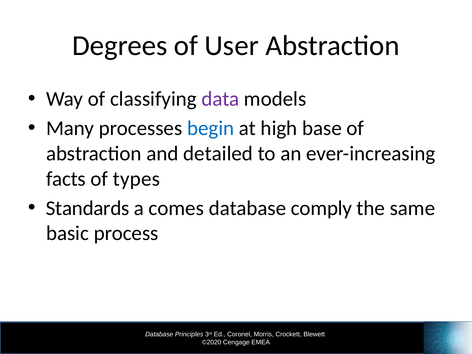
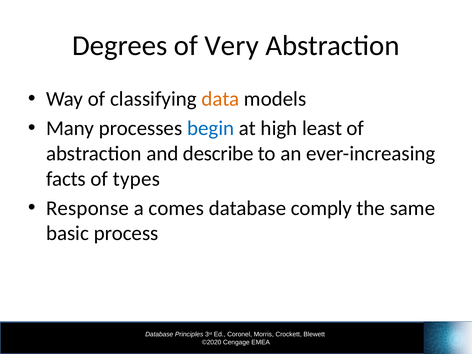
User: User -> Very
data colour: purple -> orange
base: base -> least
detailed: detailed -> describe
Standards: Standards -> Response
